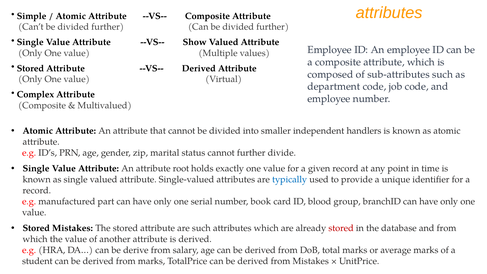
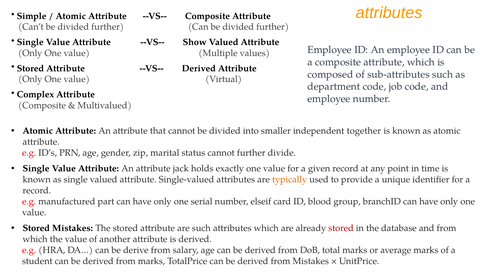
handlers: handlers -> together
root: root -> jack
typically colour: blue -> orange
book: book -> elseif
